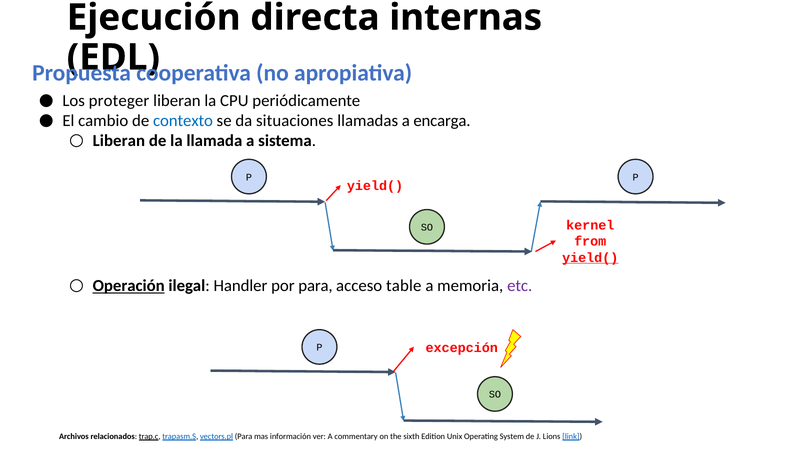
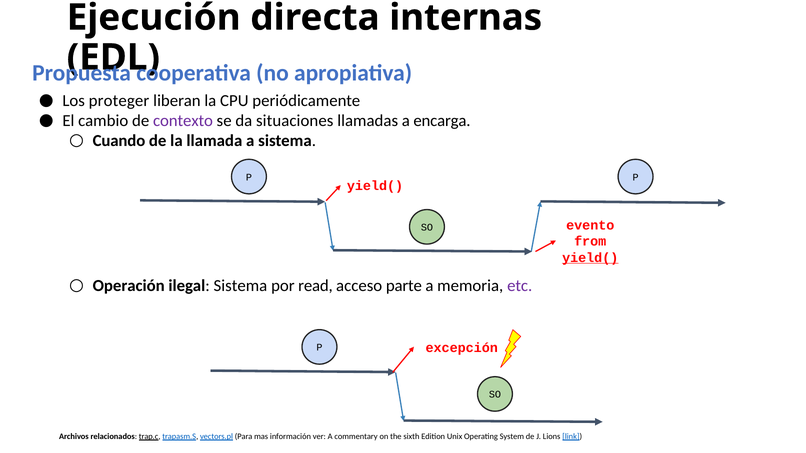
contexto colour: blue -> purple
Liberan at (119, 141): Liberan -> Cuando
kernel: kernel -> evento
Operación underline: present -> none
ilegal Handler: Handler -> Sistema
por para: para -> read
table: table -> parte
